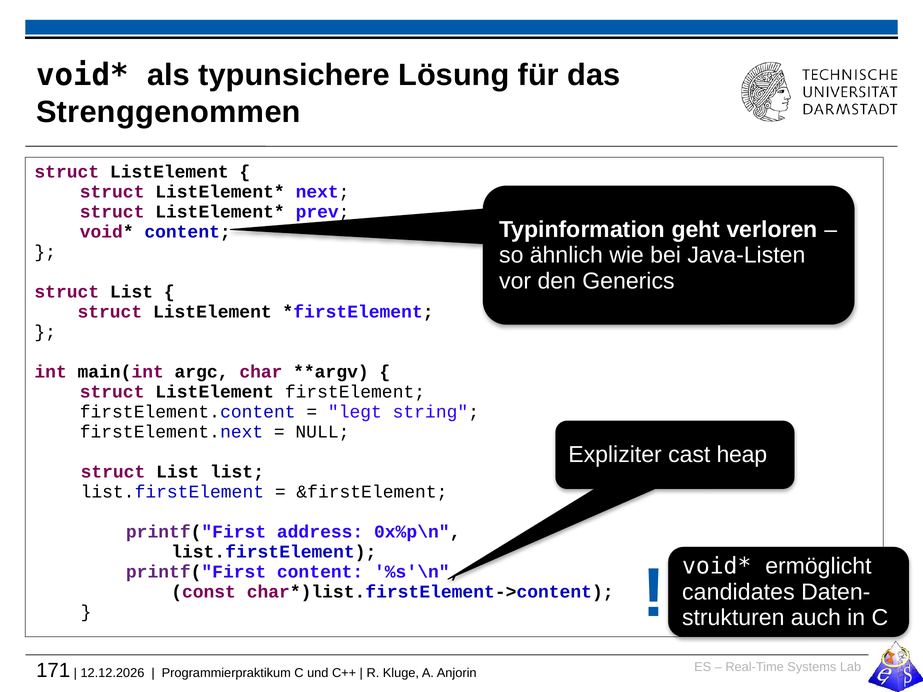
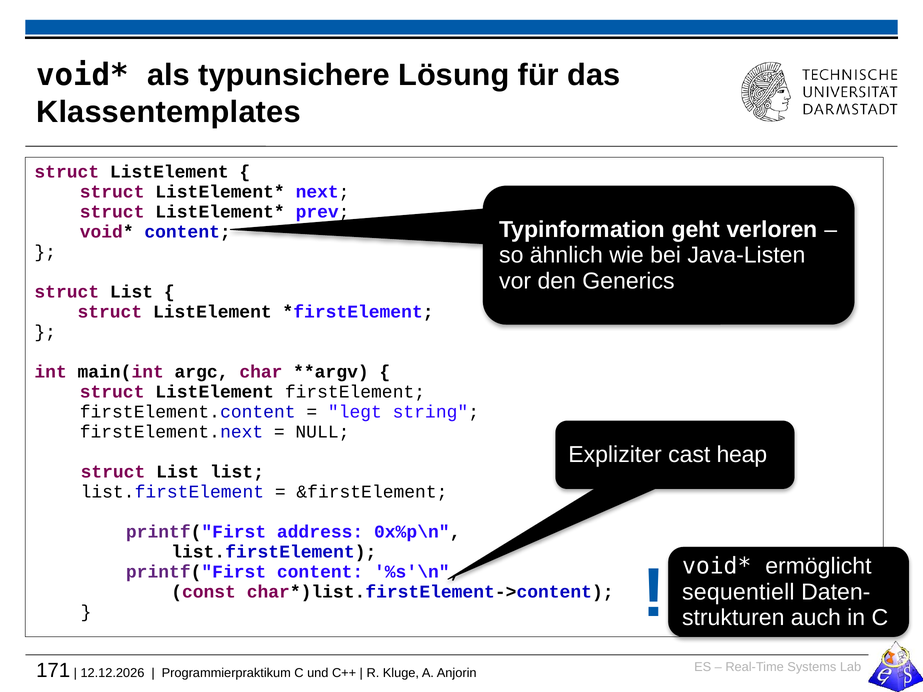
Strenggenommen: Strenggenommen -> Klassentemplates
candidates: candidates -> sequentiell
